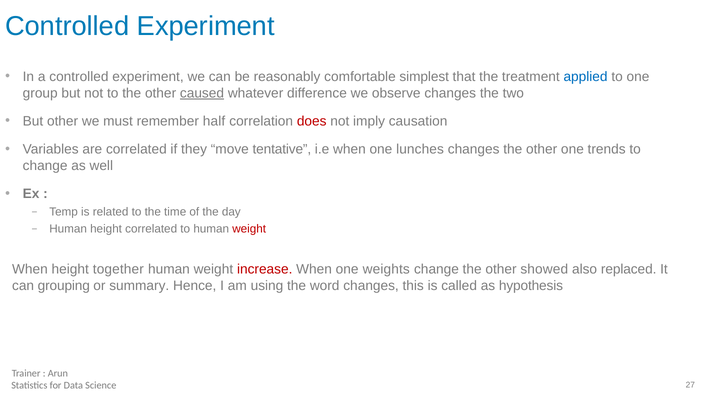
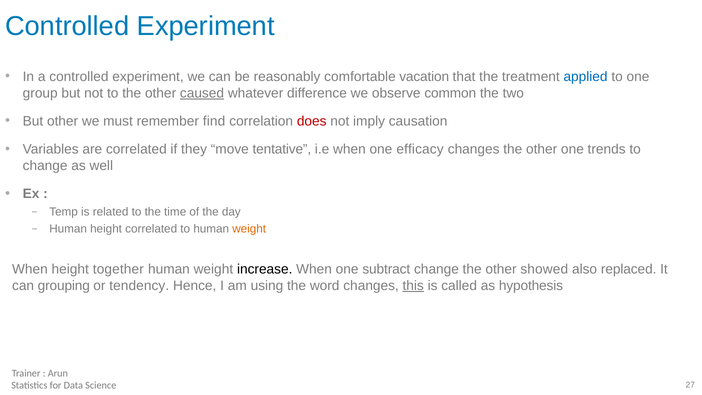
simplest: simplest -> vacation
observe changes: changes -> common
half: half -> find
lunches: lunches -> efficacy
weight at (249, 229) colour: red -> orange
increase colour: red -> black
weights: weights -> subtract
summary: summary -> tendency
this underline: none -> present
